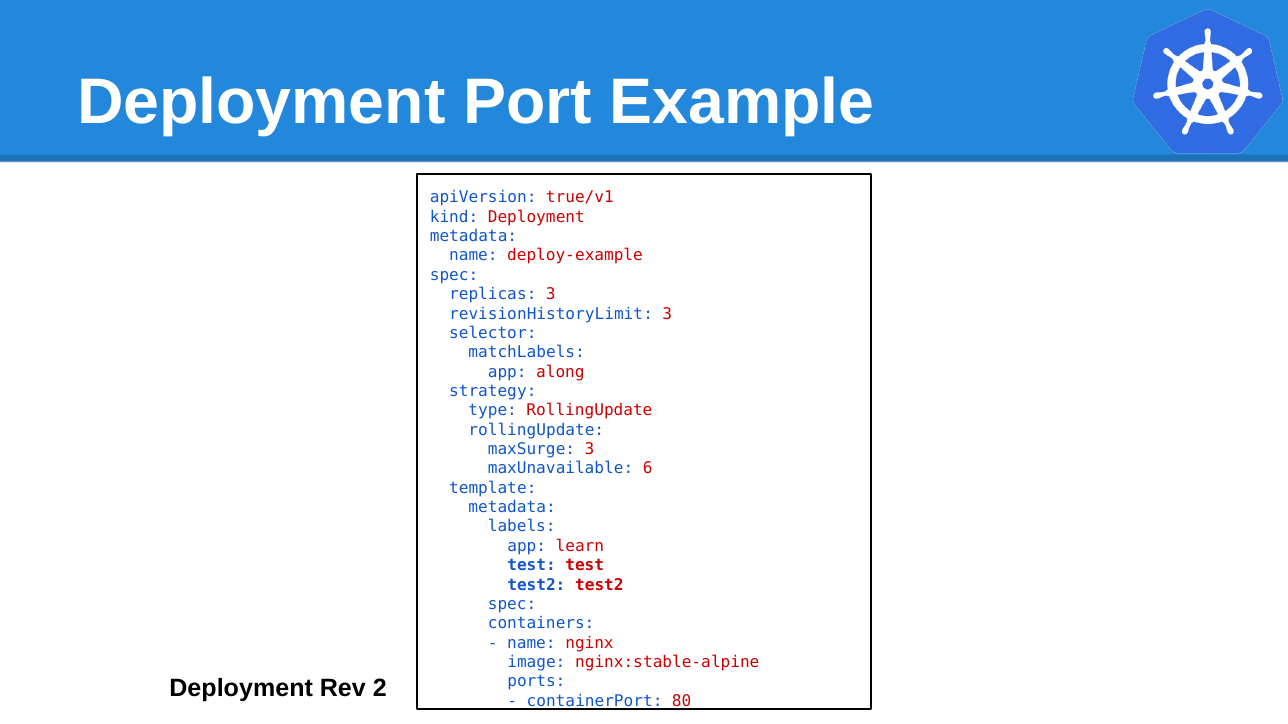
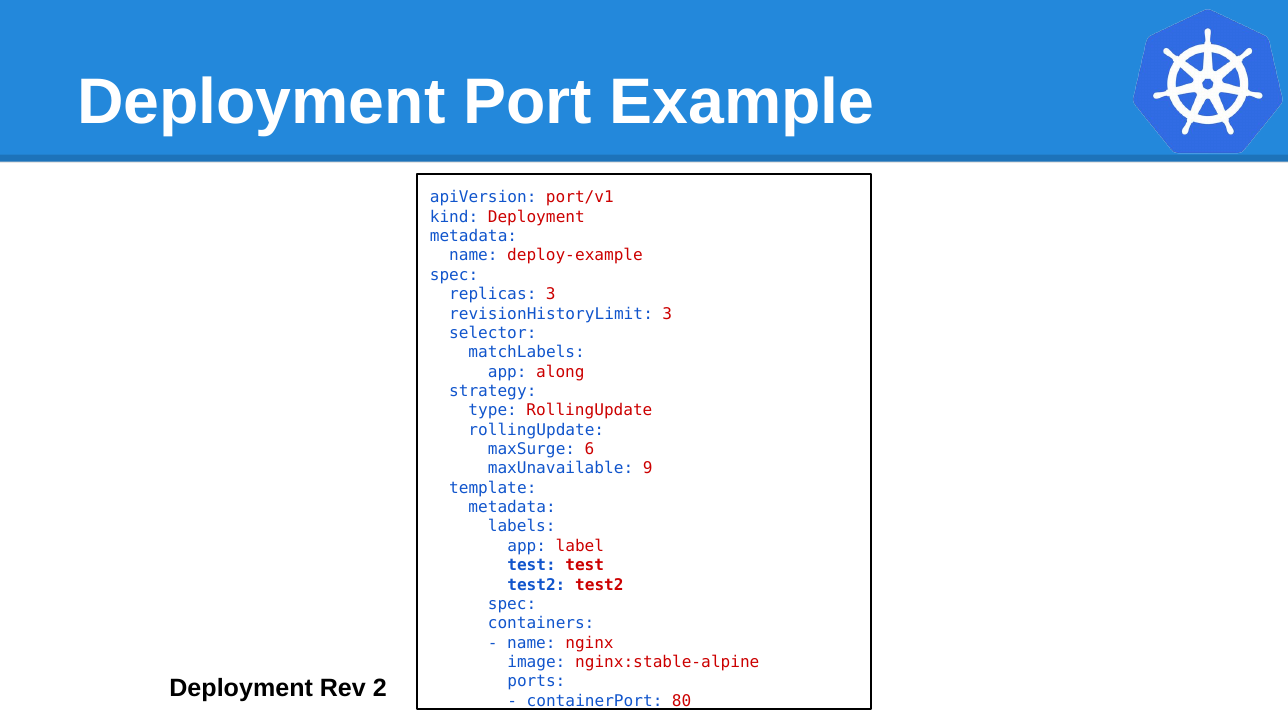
true/v1: true/v1 -> port/v1
maxSurge 3: 3 -> 6
6: 6 -> 9
learn: learn -> label
